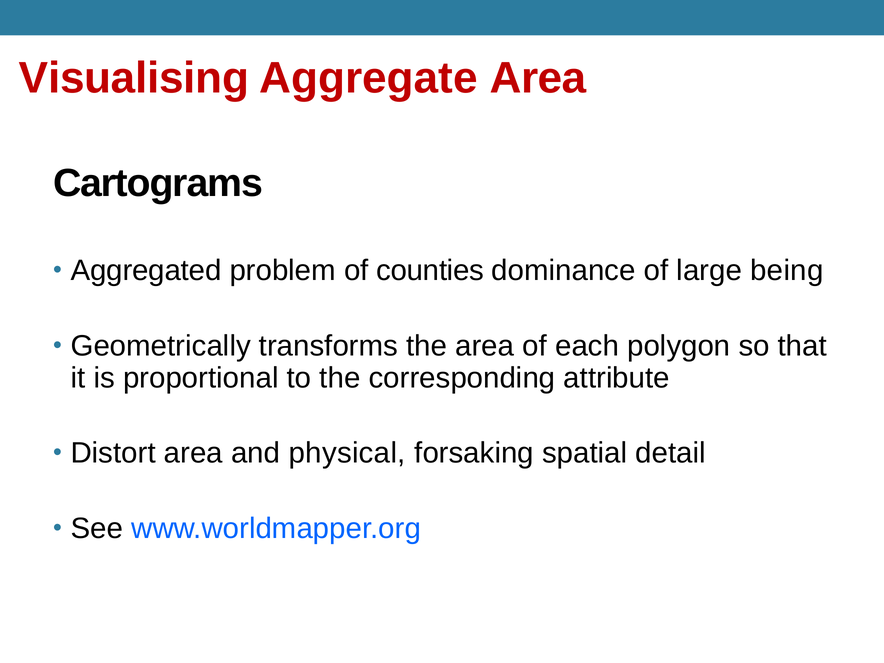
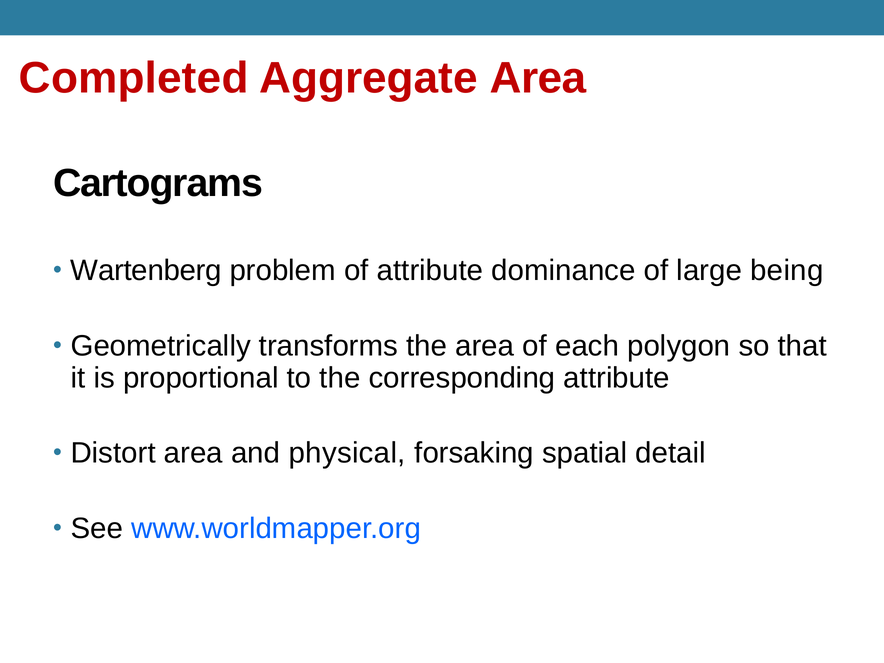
Visualising: Visualising -> Completed
Aggregated: Aggregated -> Wartenberg
of counties: counties -> attribute
